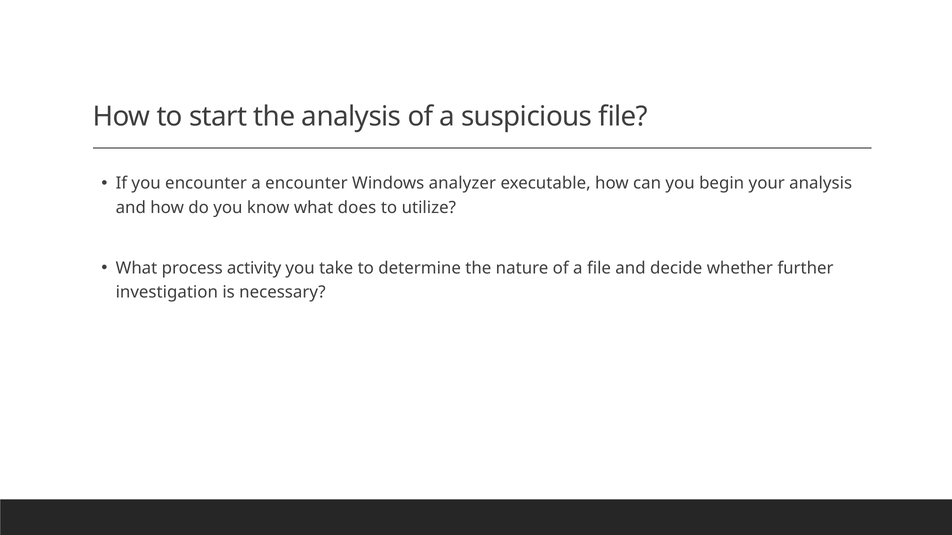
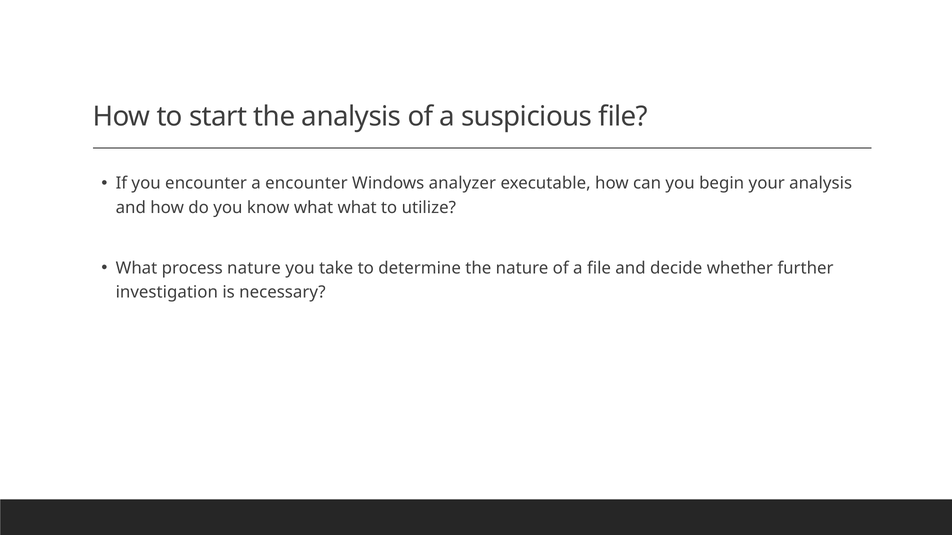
what does: does -> what
process activity: activity -> nature
